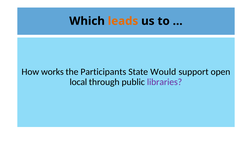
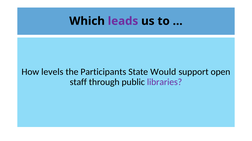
leads colour: orange -> purple
works: works -> levels
local: local -> staff
